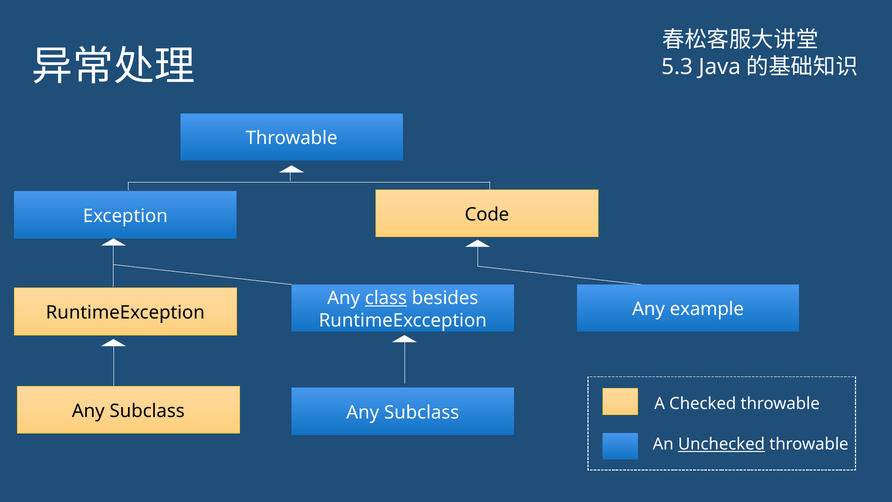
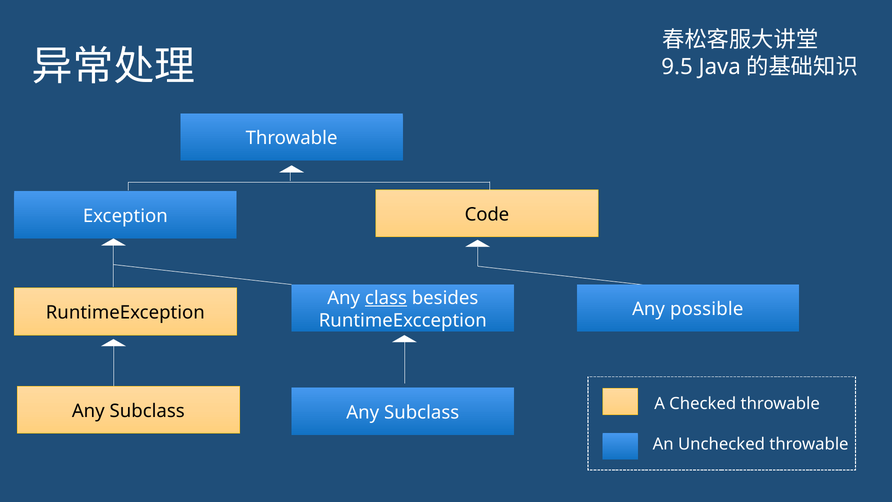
5.3: 5.3 -> 9.5
example: example -> possible
Unchecked underline: present -> none
